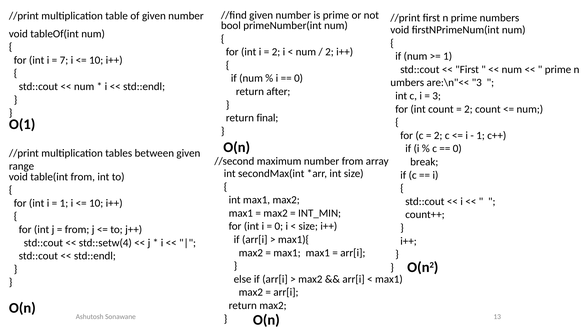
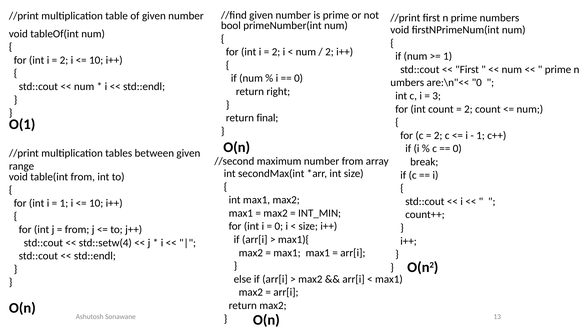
7 at (64, 60): 7 -> 2
are:\n"<< 3: 3 -> 0
after: after -> right
